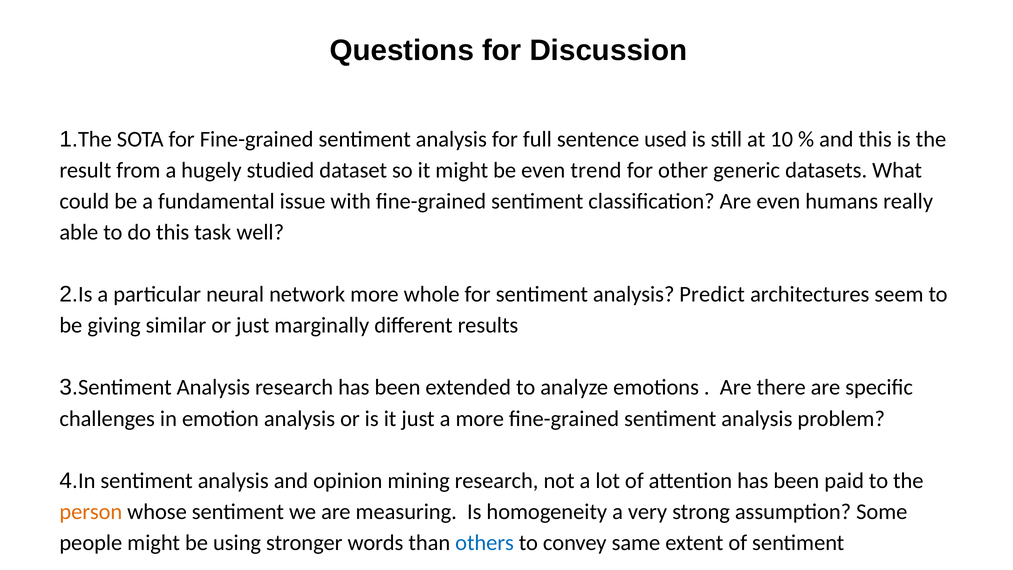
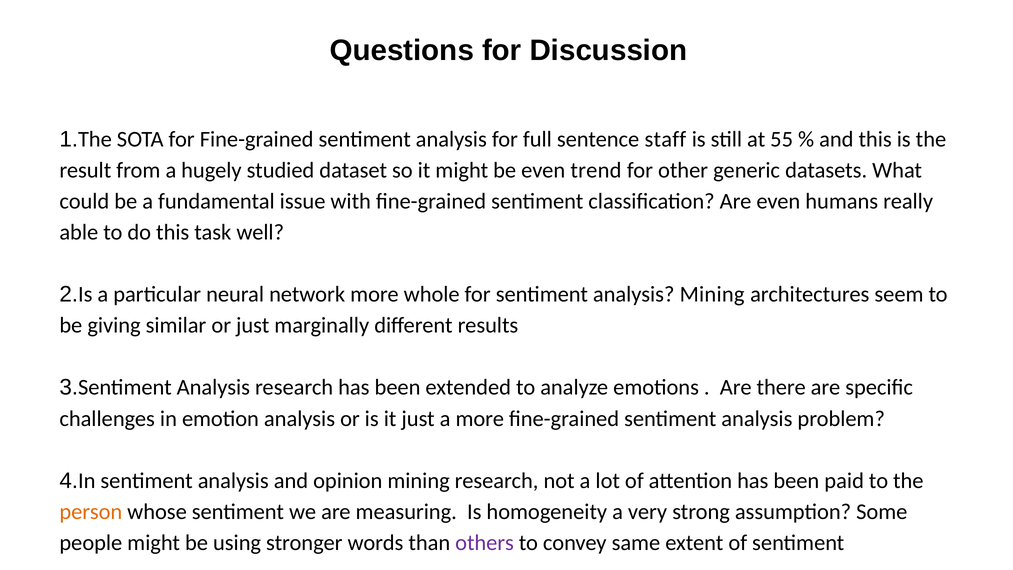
used: used -> staff
10: 10 -> 55
analysis Predict: Predict -> Mining
others colour: blue -> purple
